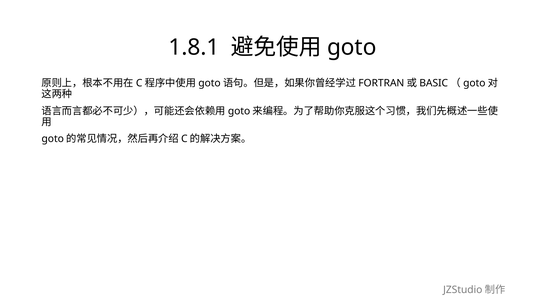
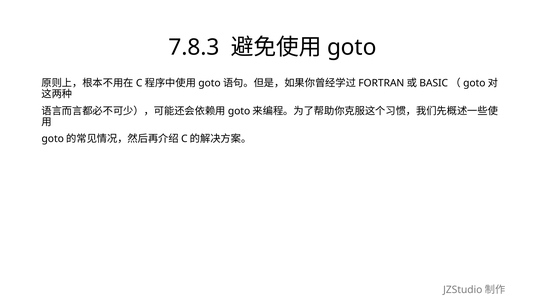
1.8.1: 1.8.1 -> 7.8.3
